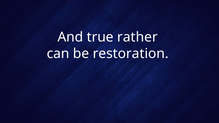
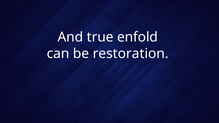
rather: rather -> enfold
